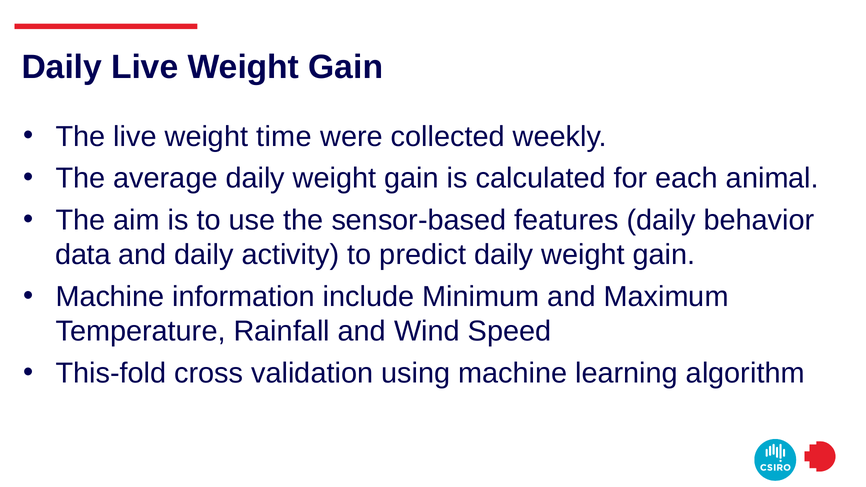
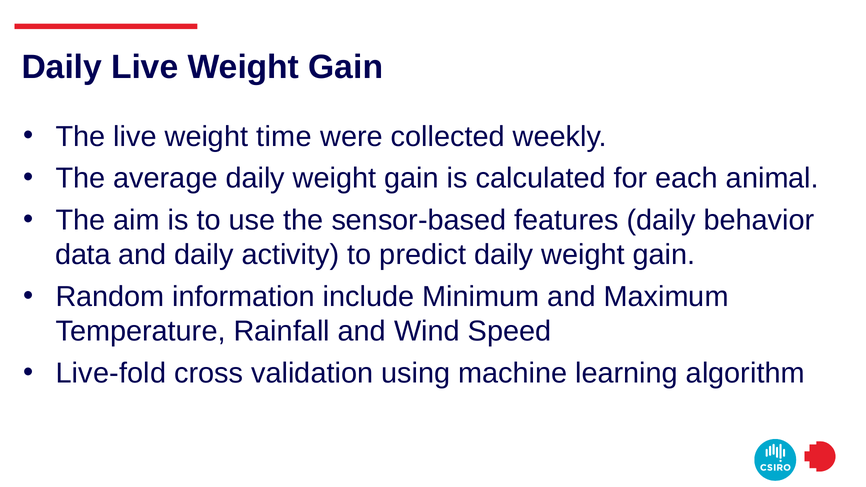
Machine at (110, 297): Machine -> Random
This-fold: This-fold -> Live-fold
